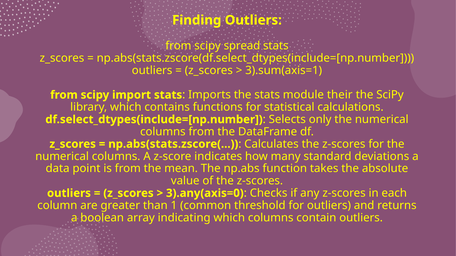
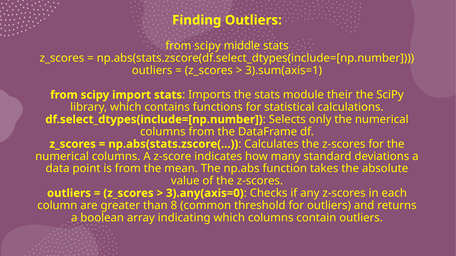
spread: spread -> middle
1: 1 -> 8
